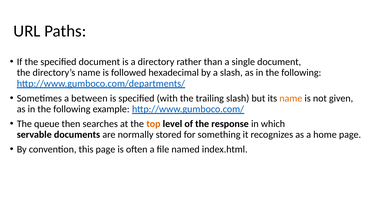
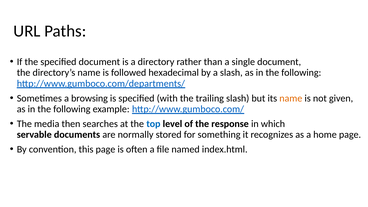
between: between -> browsing
queue: queue -> media
top colour: orange -> blue
